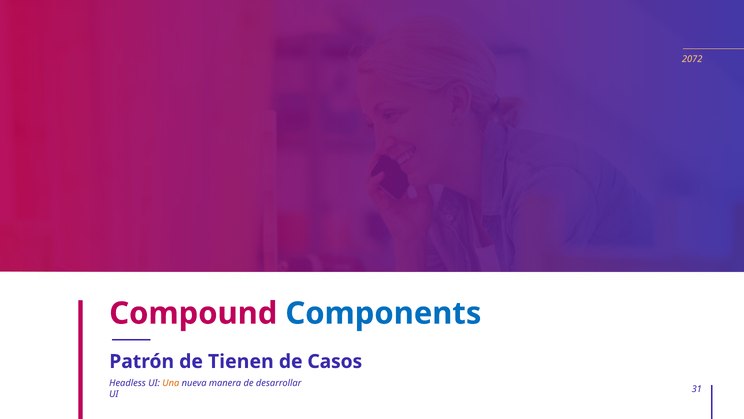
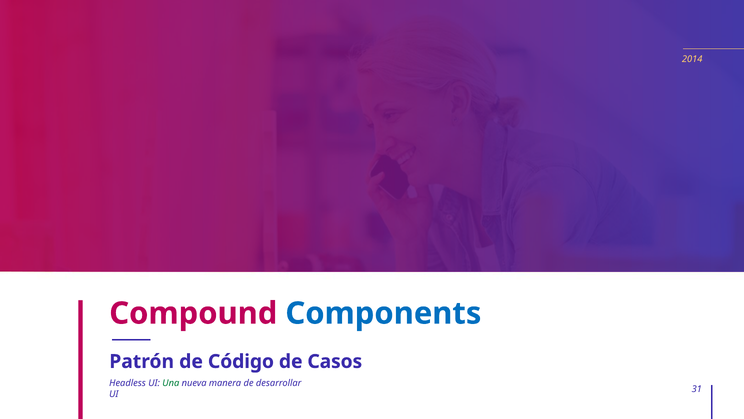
2072: 2072 -> 2014
Tienen: Tienen -> Código
Una colour: orange -> green
